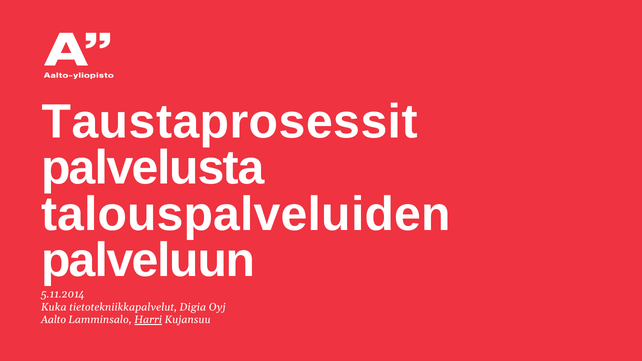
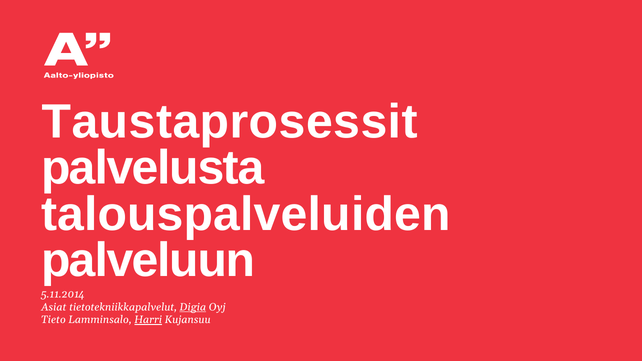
Kuka: Kuka -> Asiat
Digia underline: none -> present
Aalto: Aalto -> Tieto
